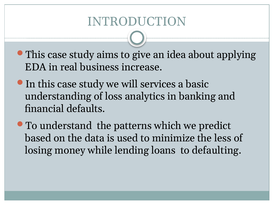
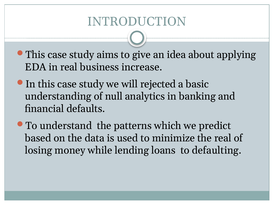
services: services -> rejected
loss: loss -> null
the less: less -> real
